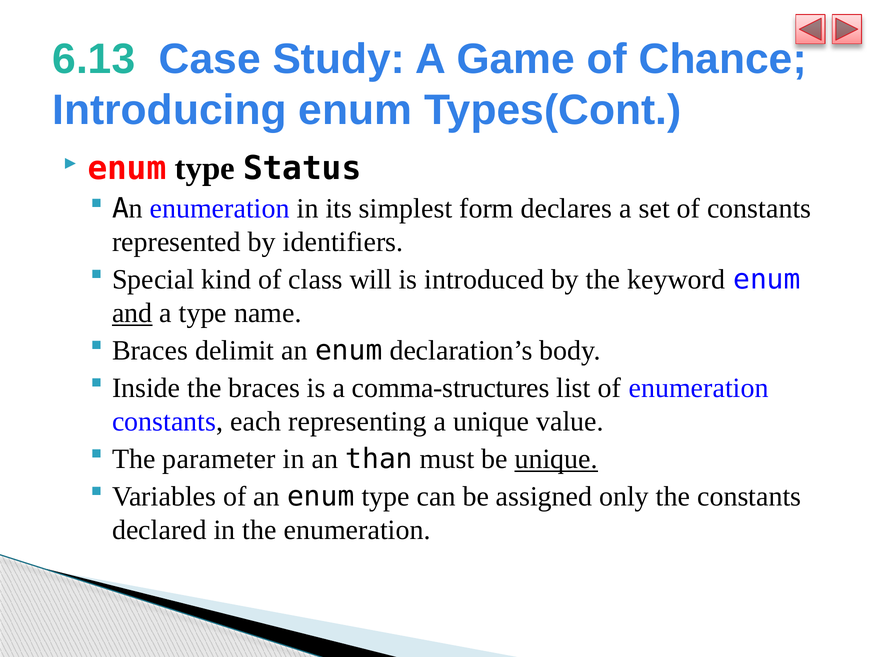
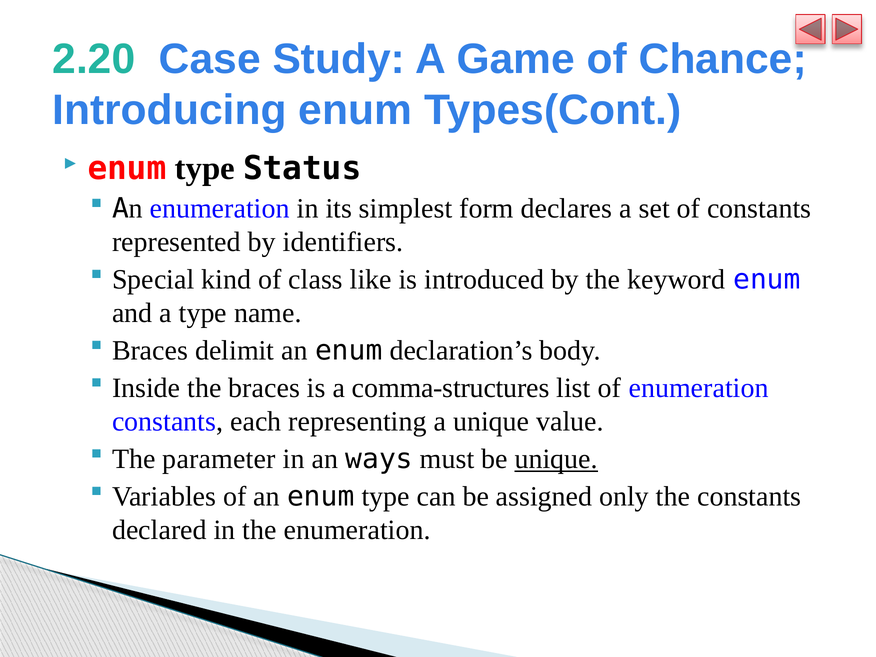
6.13: 6.13 -> 2.20
will: will -> like
and underline: present -> none
than: than -> ways
